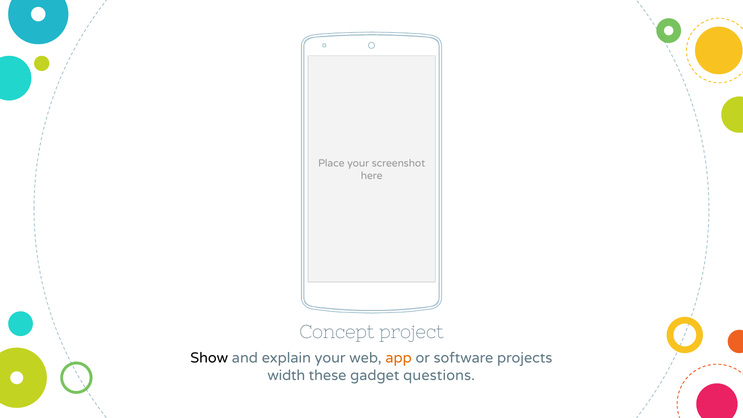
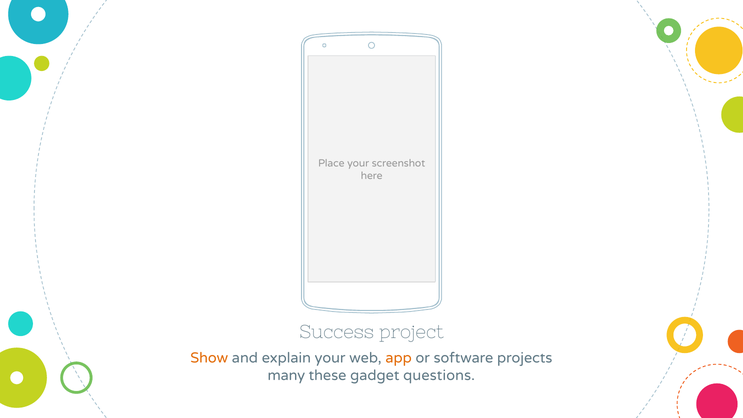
Concept: Concept -> Success
Show colour: black -> orange
width: width -> many
